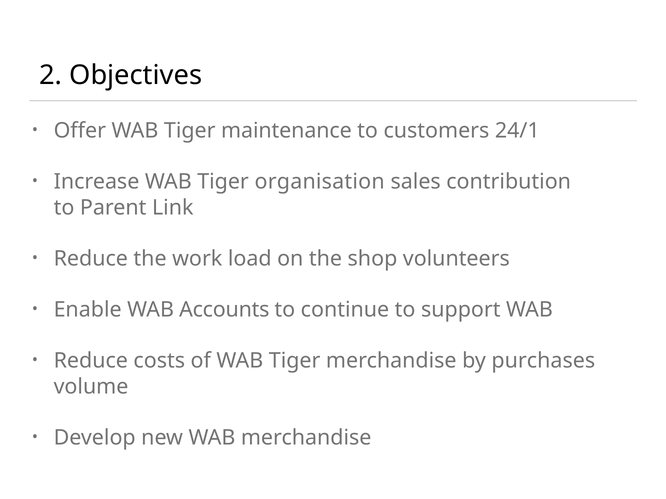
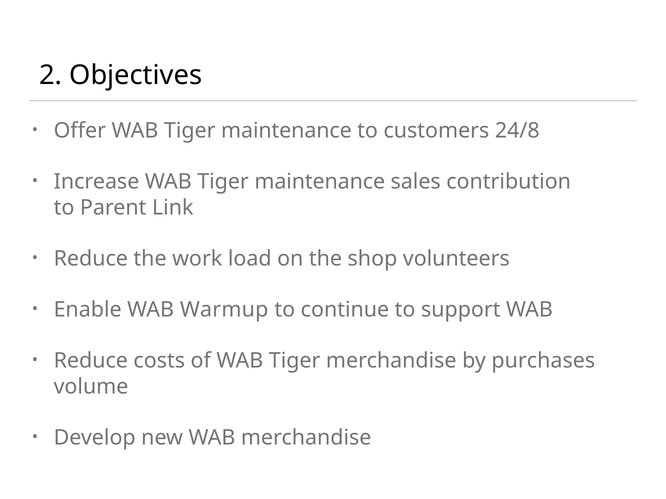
24/1: 24/1 -> 24/8
Increase WAB Tiger organisation: organisation -> maintenance
Accounts: Accounts -> Warmup
